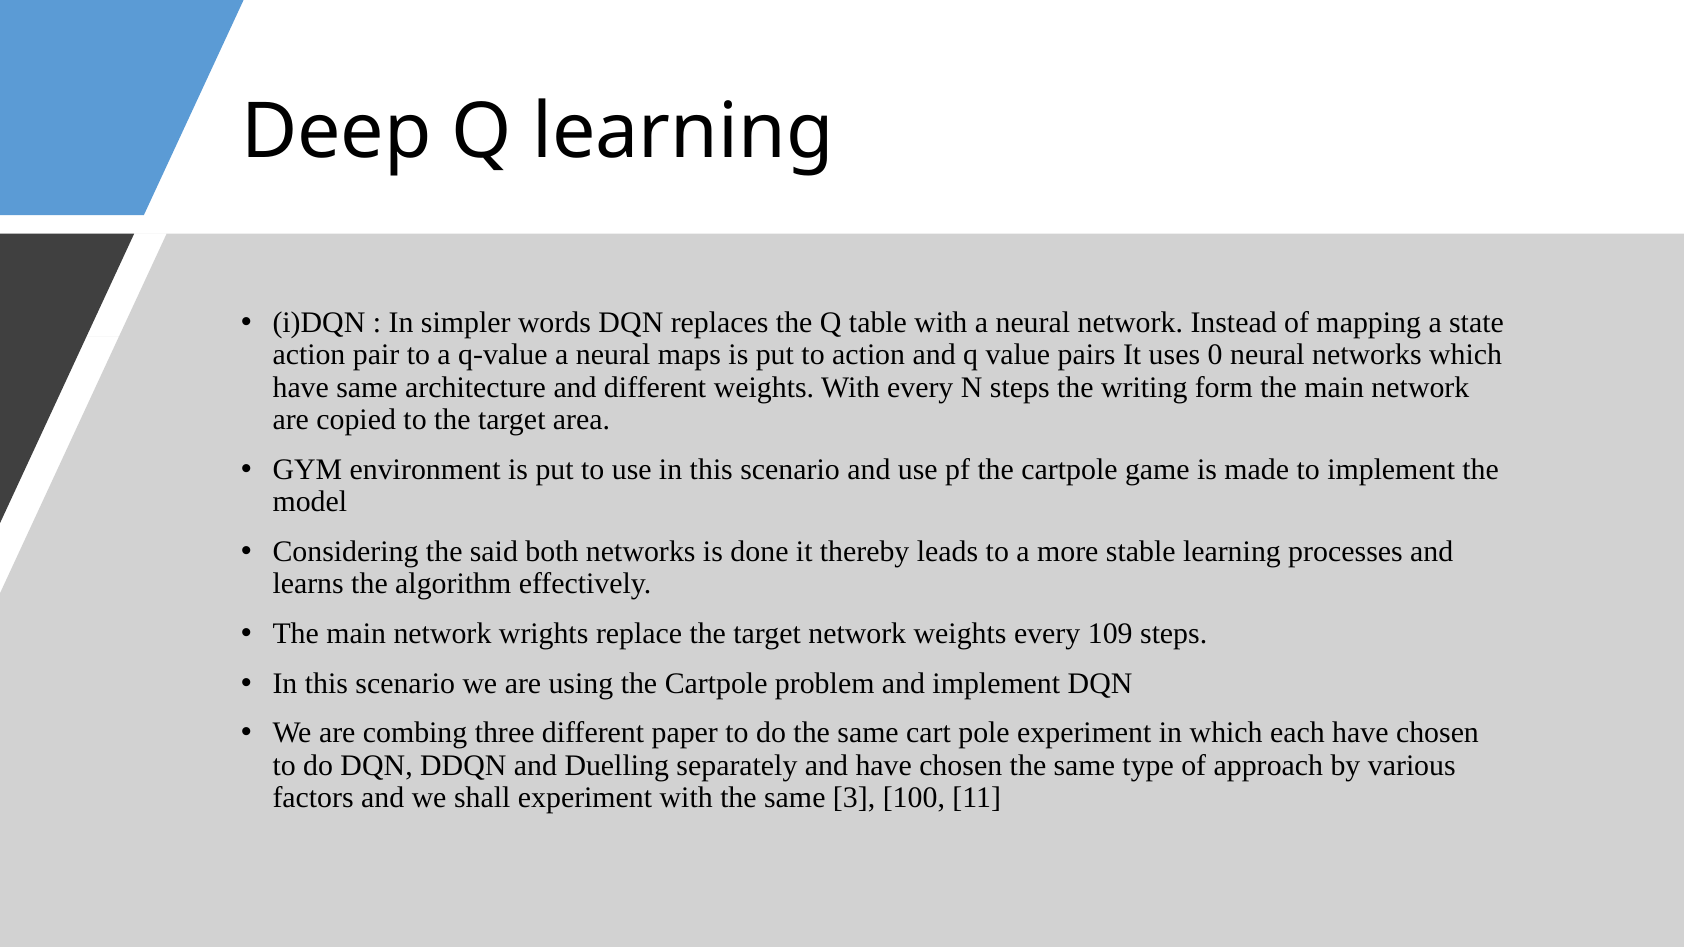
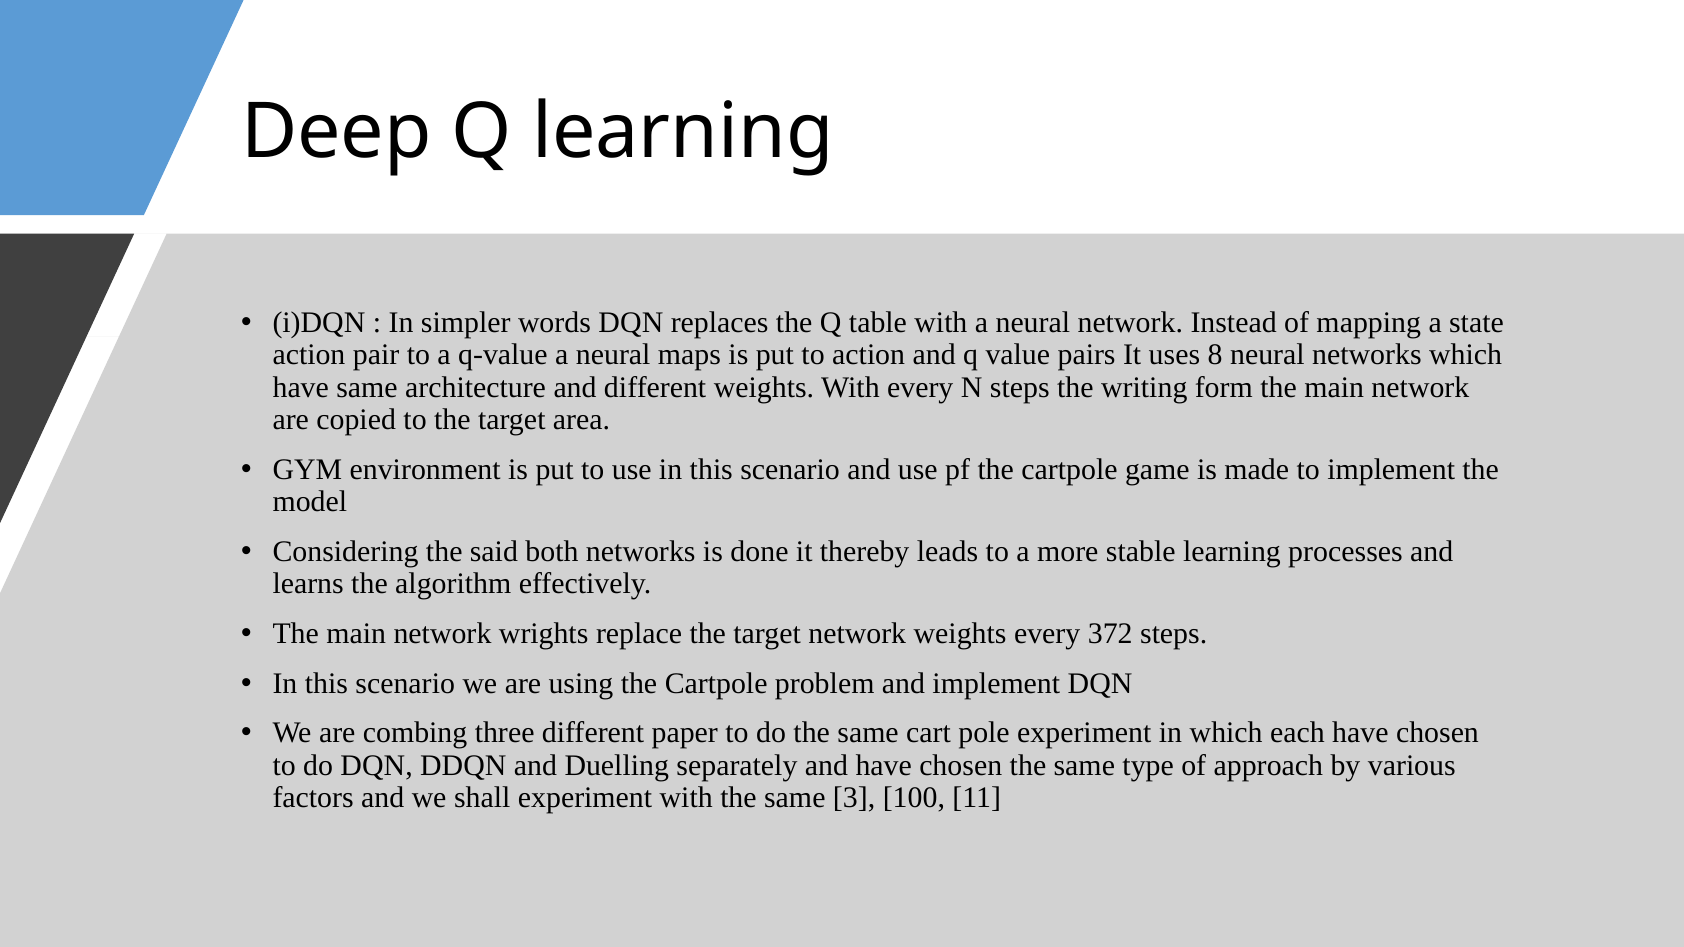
0: 0 -> 8
109: 109 -> 372
